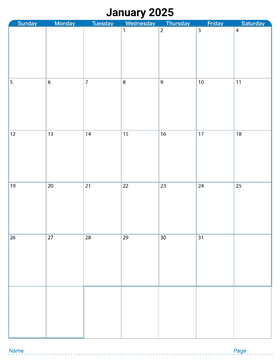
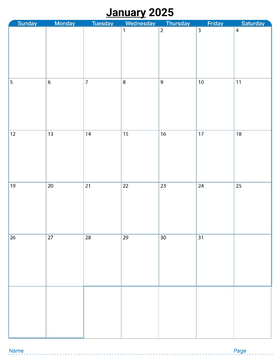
January underline: none -> present
